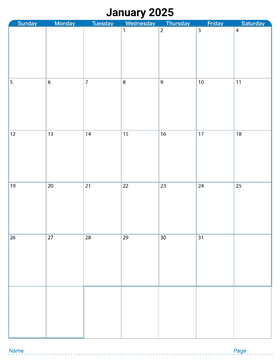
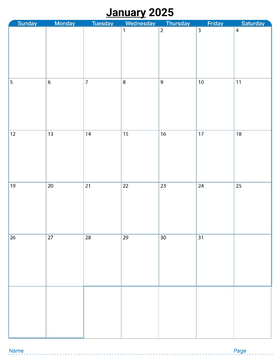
January underline: none -> present
